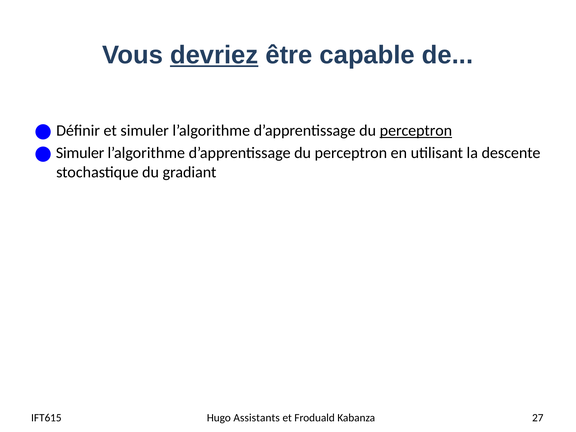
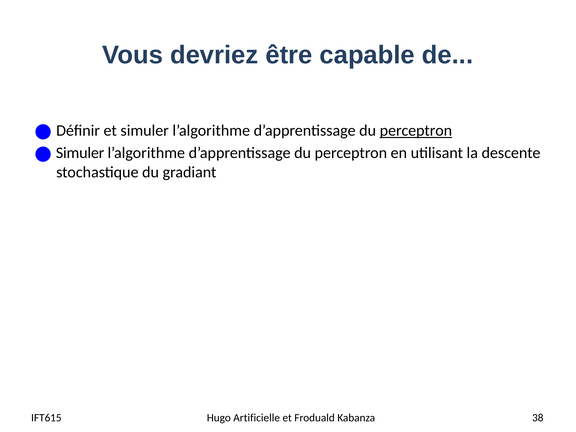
devriez underline: present -> none
Assistants: Assistants -> Artificielle
27: 27 -> 38
